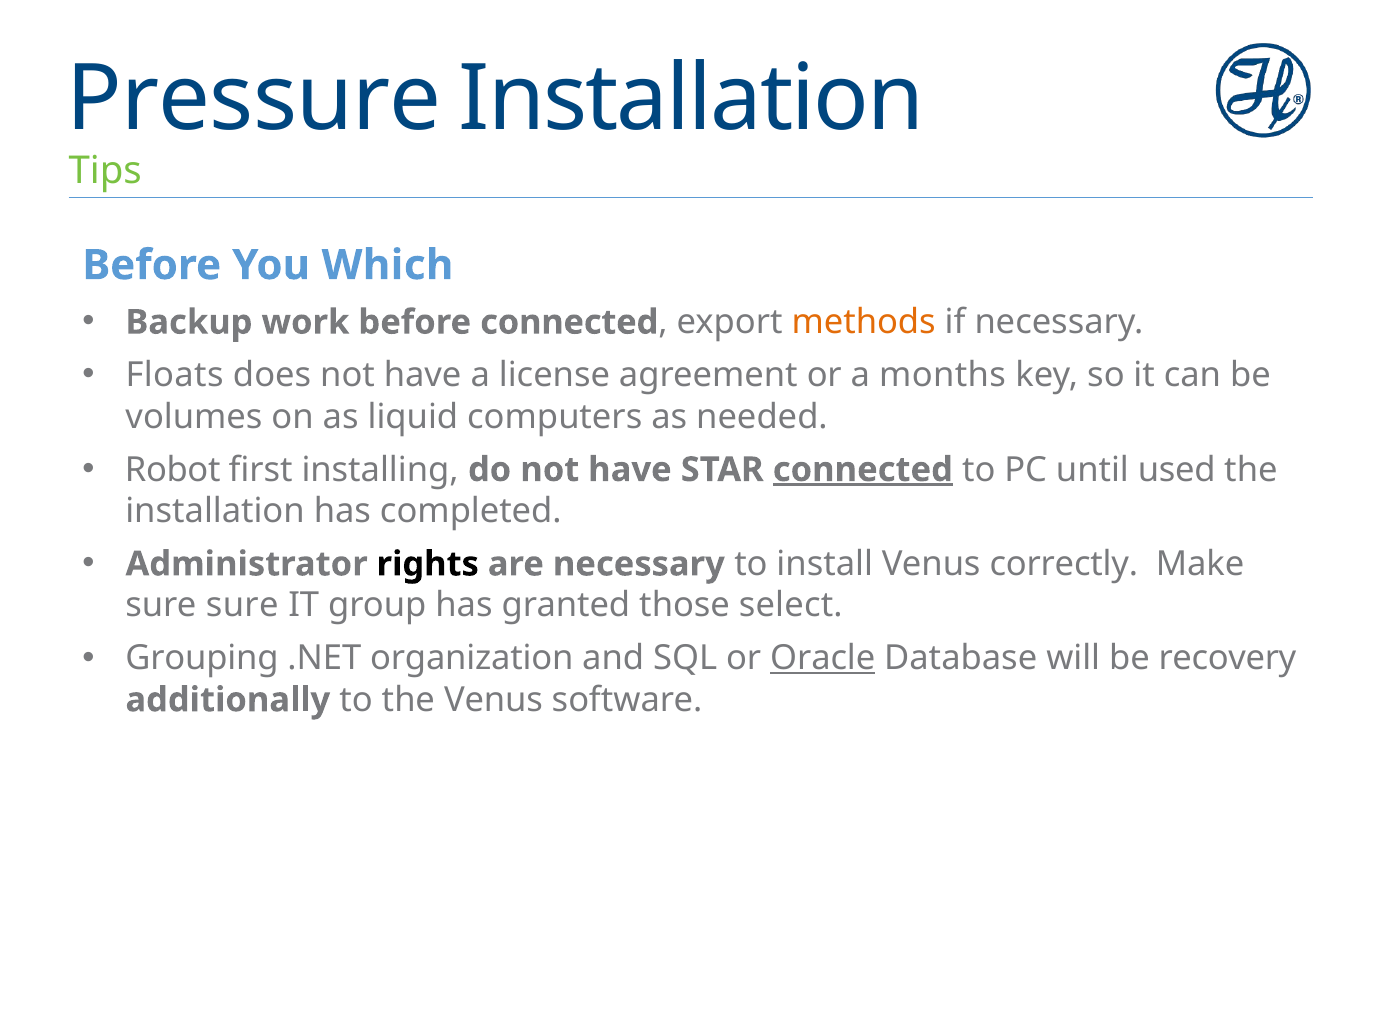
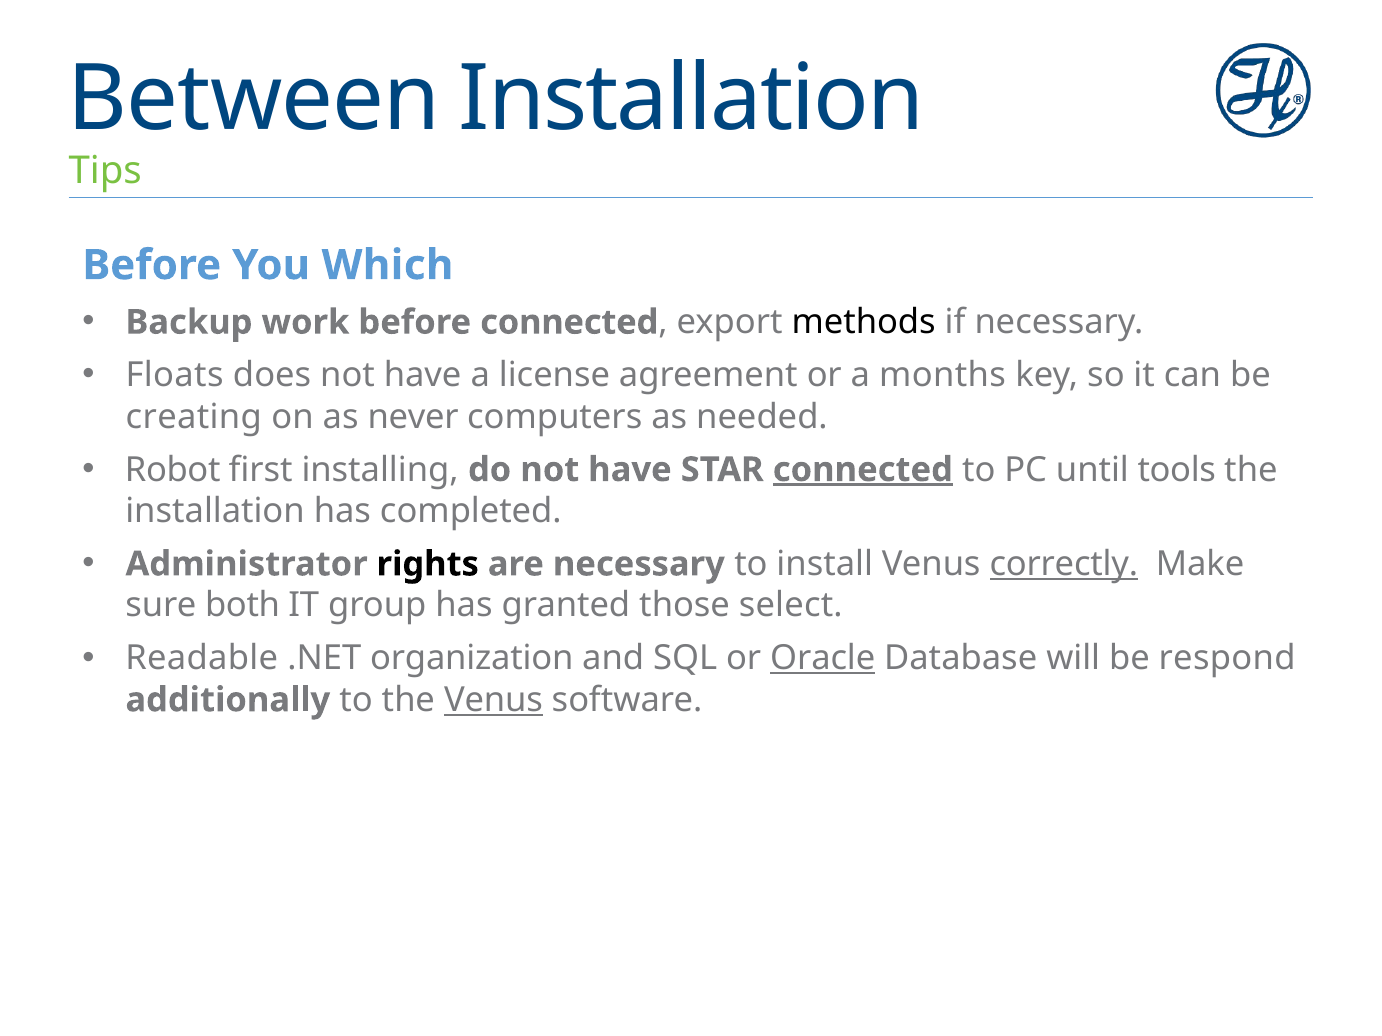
Pressure: Pressure -> Between
methods colour: orange -> black
volumes: volumes -> creating
liquid: liquid -> never
used: used -> tools
correctly underline: none -> present
sure sure: sure -> both
Grouping: Grouping -> Readable
recovery: recovery -> respond
Venus at (493, 700) underline: none -> present
